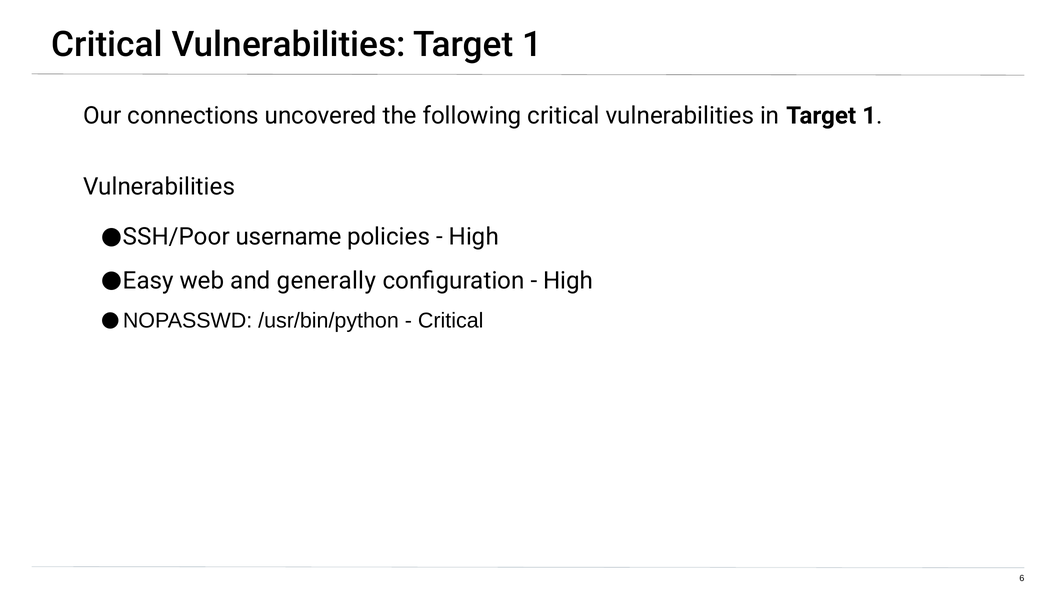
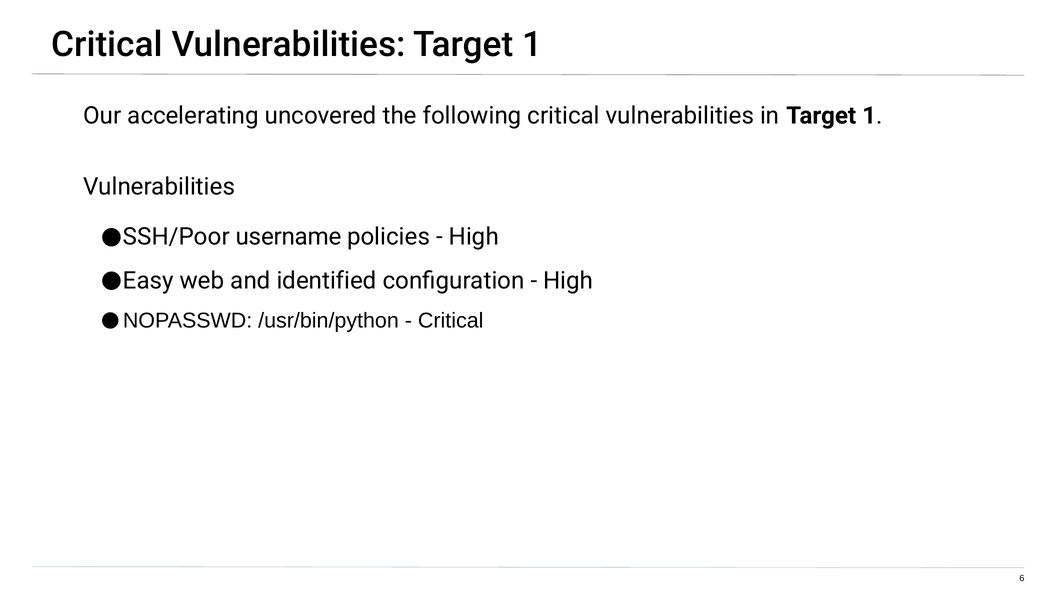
connections: connections -> accelerating
generally: generally -> identified
